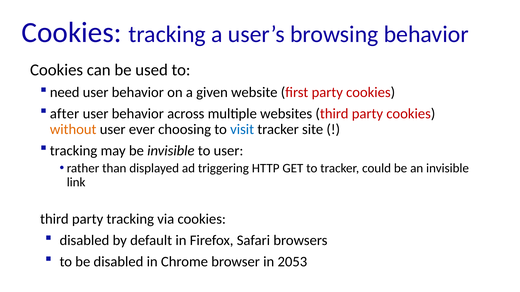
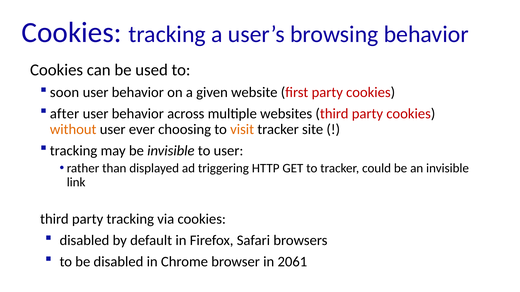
need: need -> soon
visit colour: blue -> orange
2053: 2053 -> 2061
